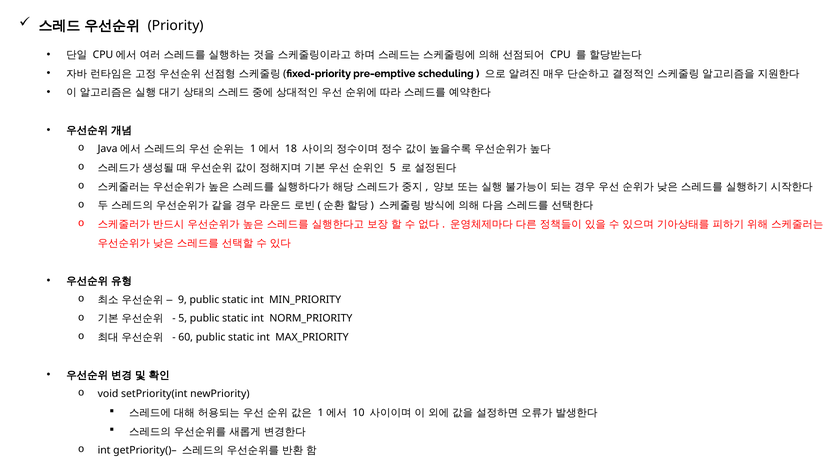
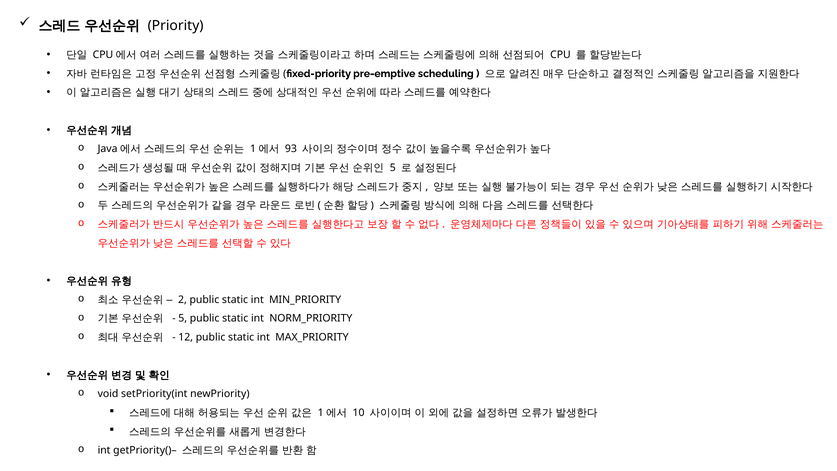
18: 18 -> 93
9: 9 -> 2
60: 60 -> 12
